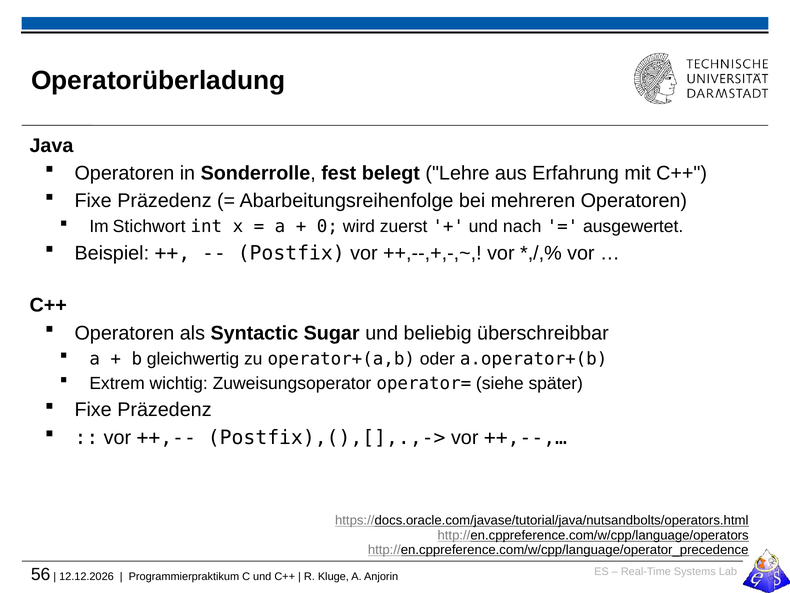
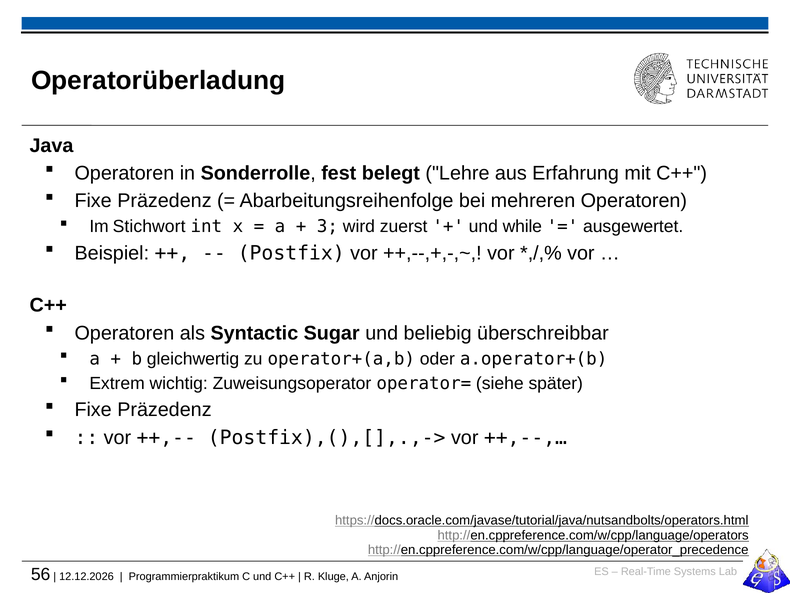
0: 0 -> 3
nach: nach -> while
